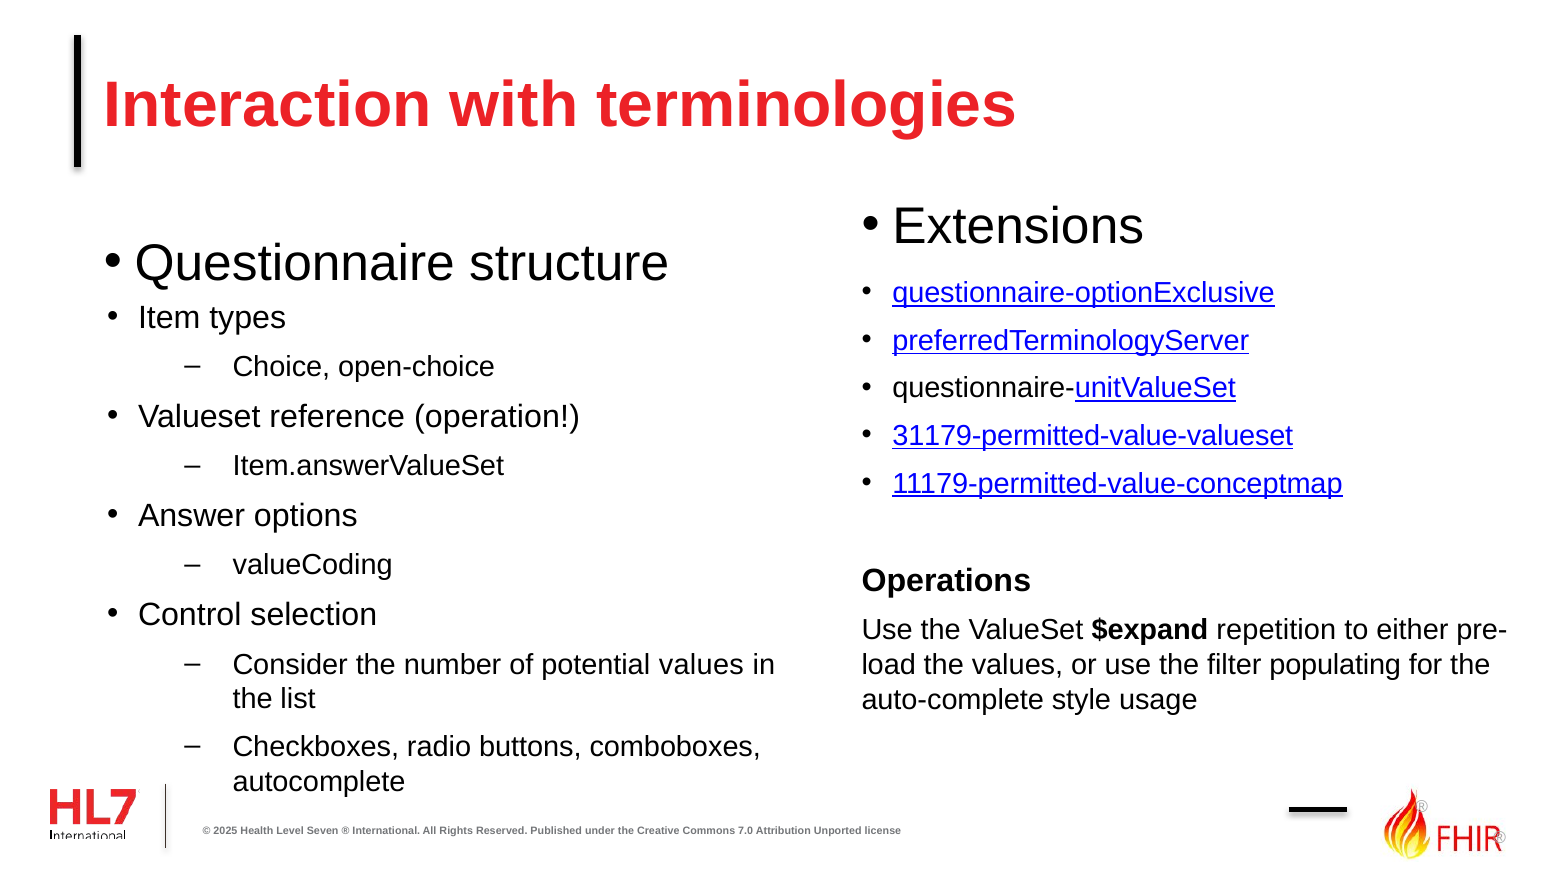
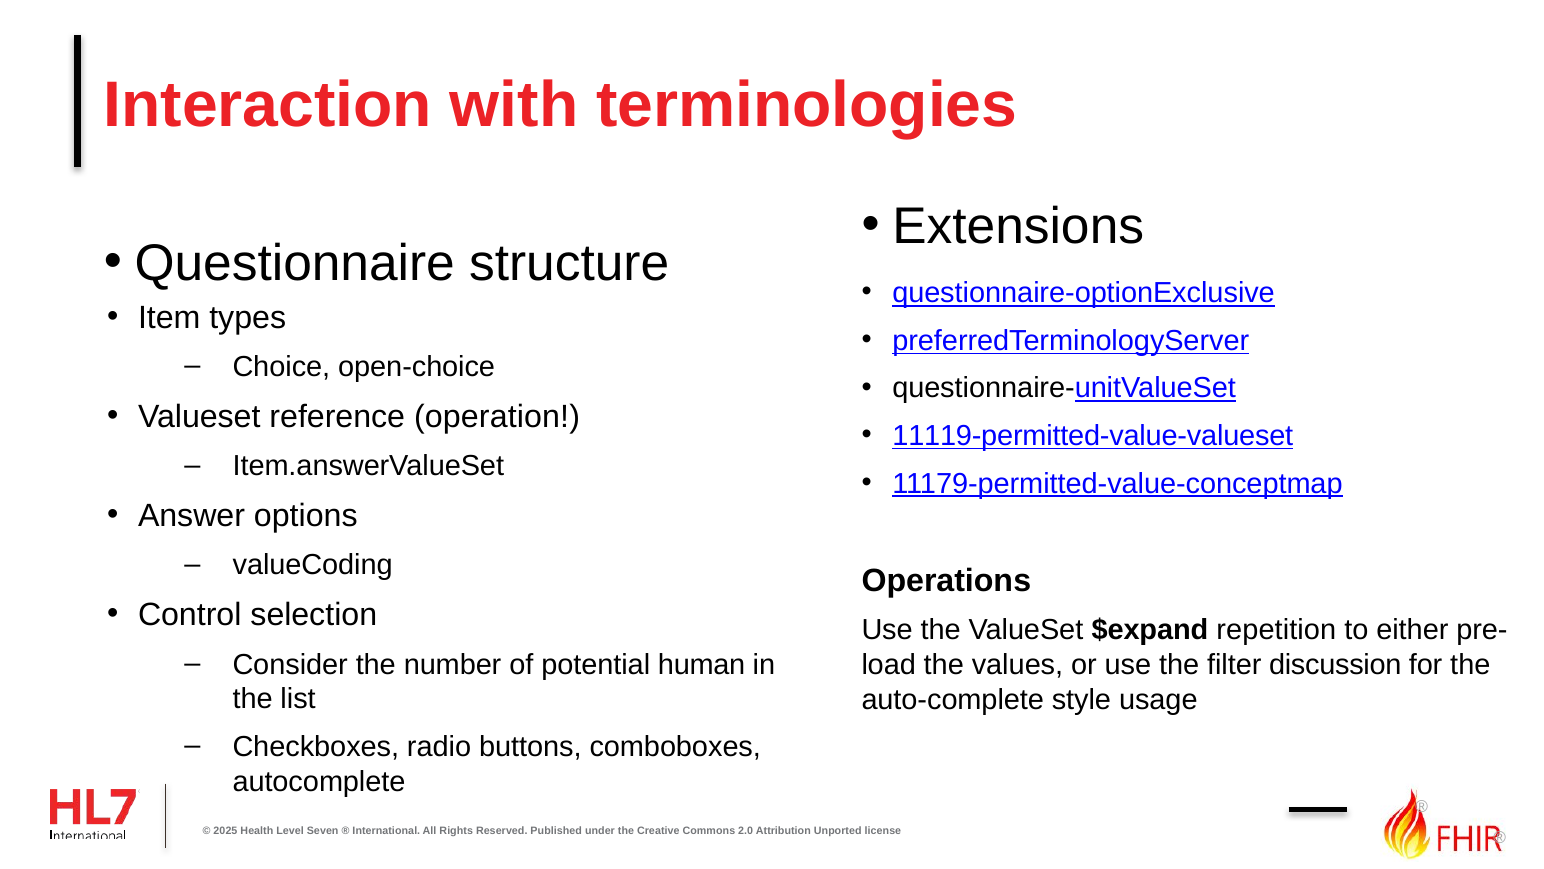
31179-permitted-value-valueset: 31179-permitted-value-valueset -> 11119-permitted-value-valueset
potential values: values -> human
populating: populating -> discussion
7.0: 7.0 -> 2.0
